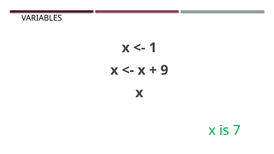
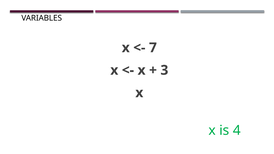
1: 1 -> 7
9: 9 -> 3
7: 7 -> 4
